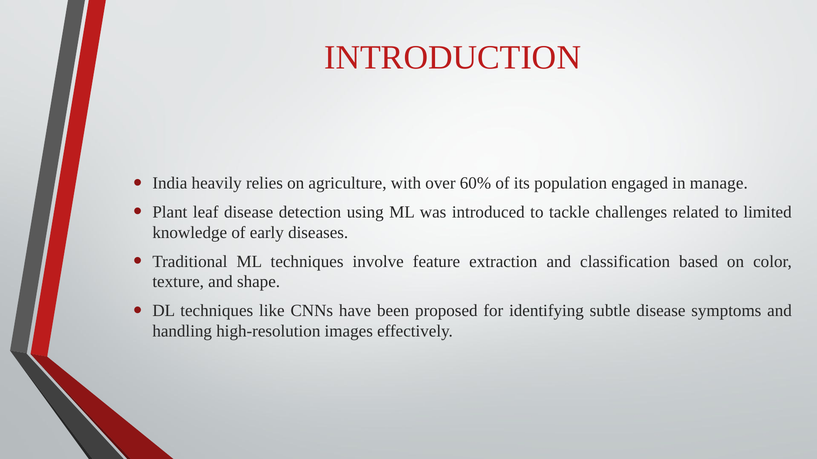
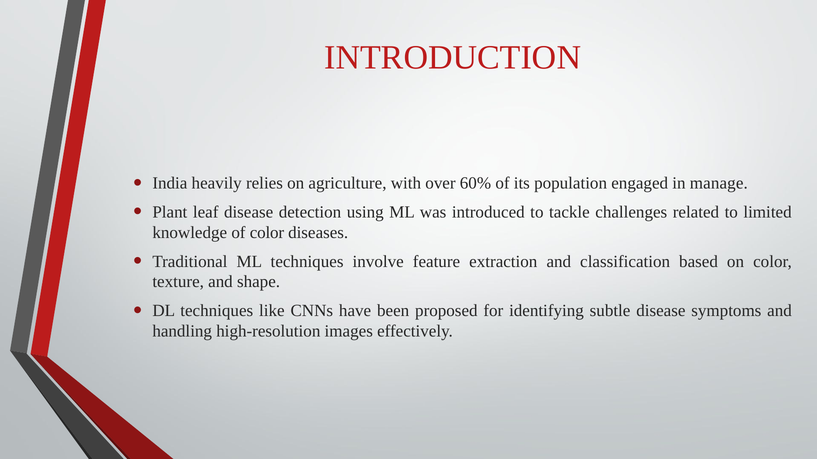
of early: early -> color
